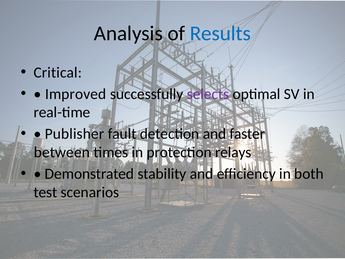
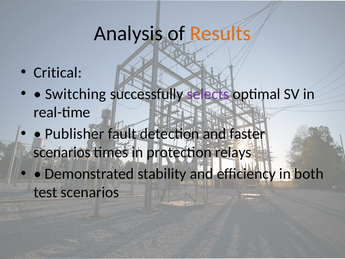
Results colour: blue -> orange
Improved: Improved -> Switching
between at (62, 152): between -> scenarios
